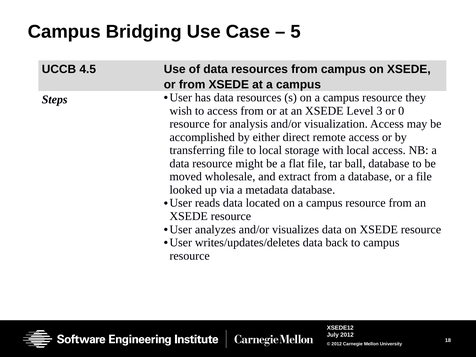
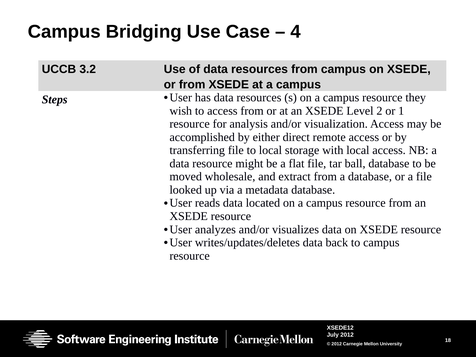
5: 5 -> 4
4.5: 4.5 -> 3.2
3: 3 -> 2
0: 0 -> 1
